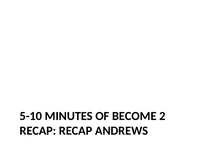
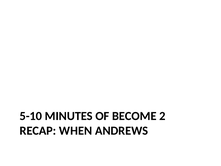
RECAP RECAP: RECAP -> WHEN
